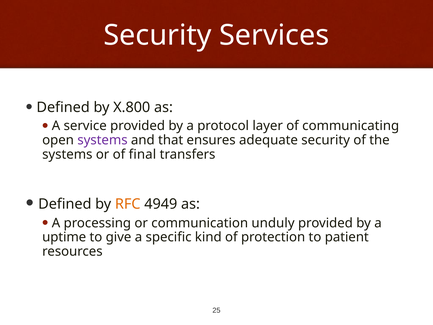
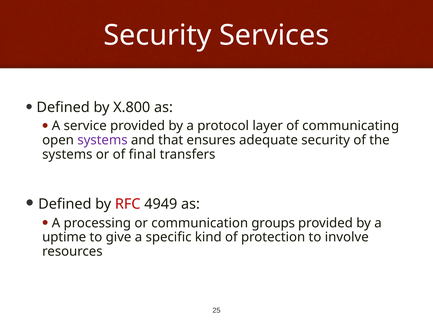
RFC colour: orange -> red
unduly: unduly -> groups
patient: patient -> involve
